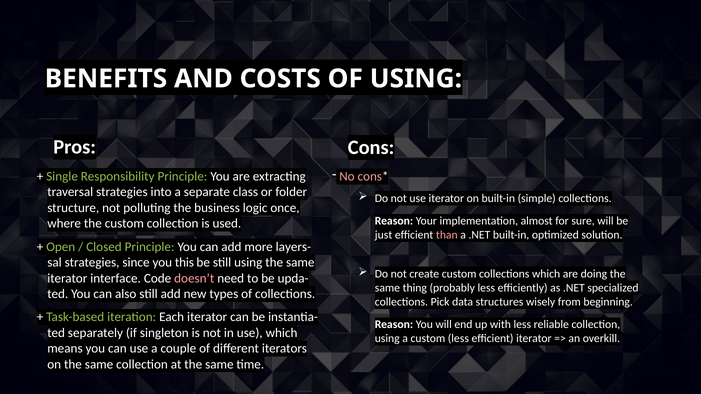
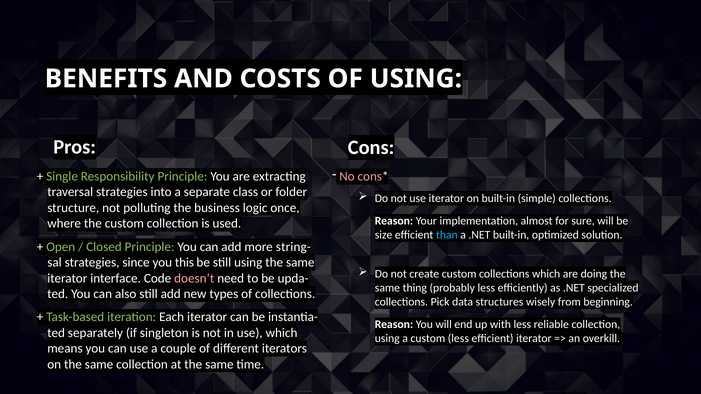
just: just -> size
than colour: pink -> light blue
layers-: layers- -> string-
